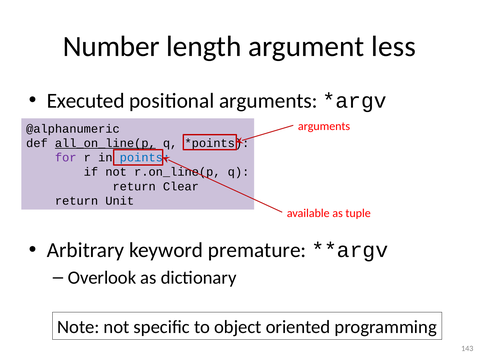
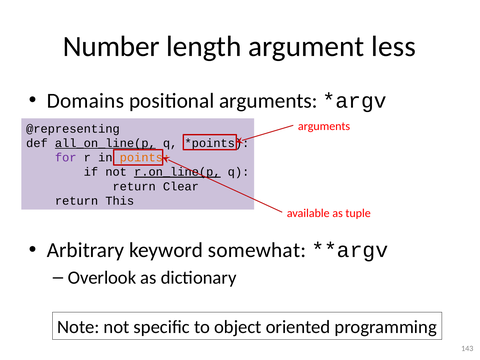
Executed: Executed -> Domains
@alphanumeric: @alphanumeric -> @representing
points colour: blue -> orange
r.on_line(p underline: none -> present
Unit: Unit -> This
premature: premature -> somewhat
